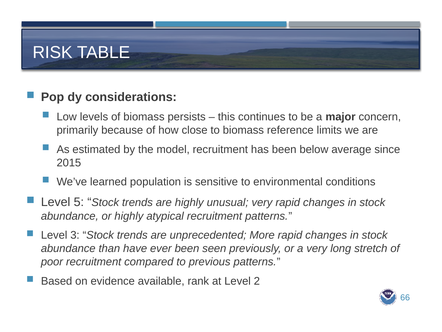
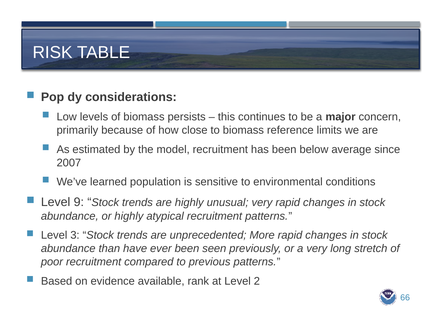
2015: 2015 -> 2007
5: 5 -> 9
